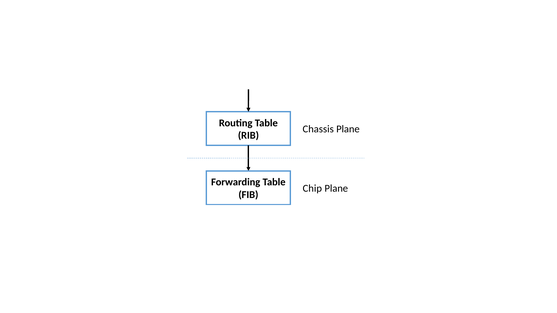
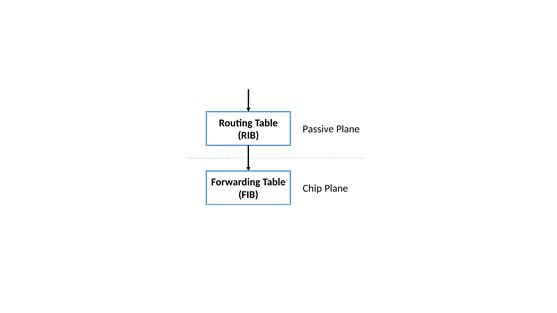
Chassis: Chassis -> Passive
